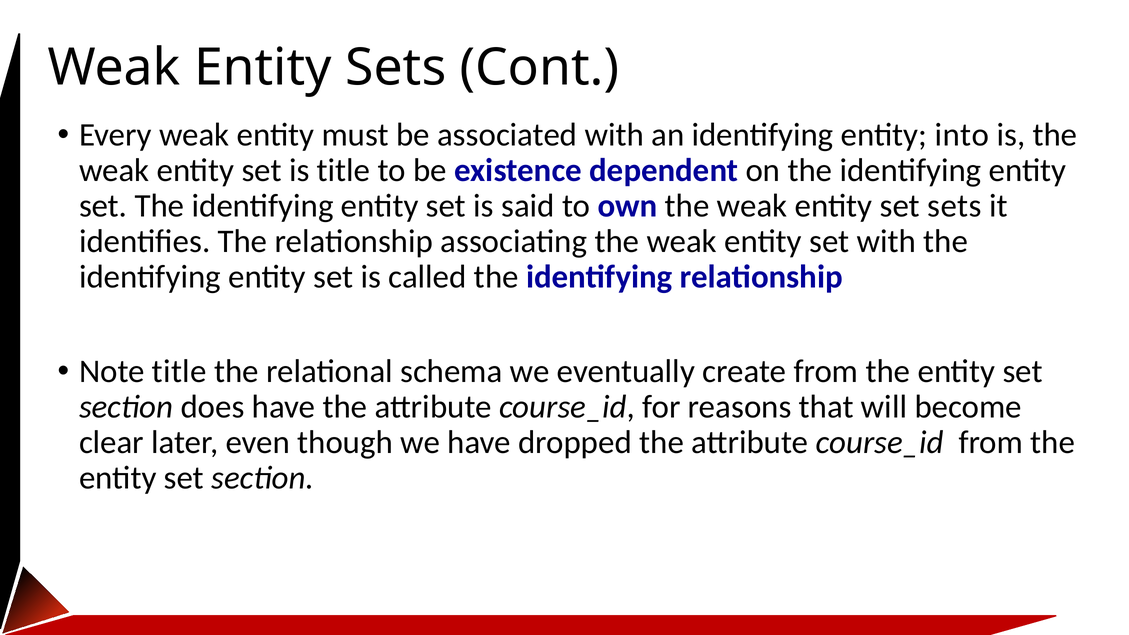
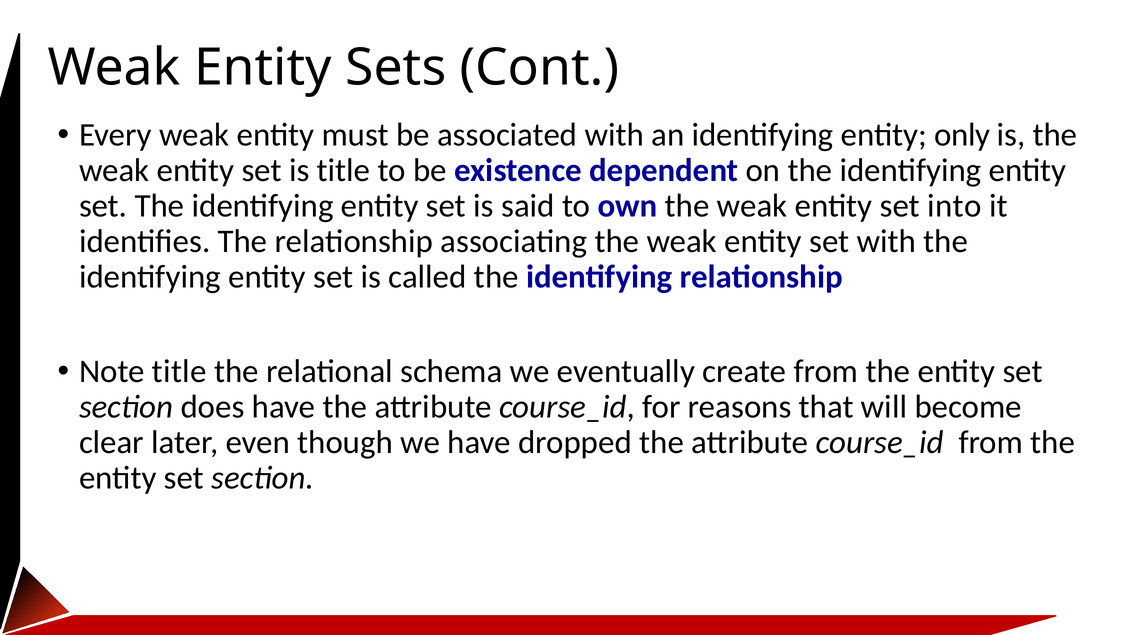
into: into -> only
set sets: sets -> into
